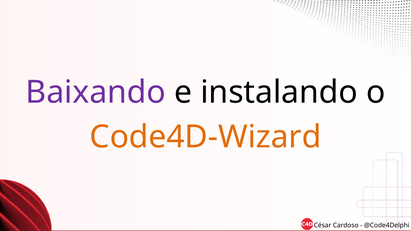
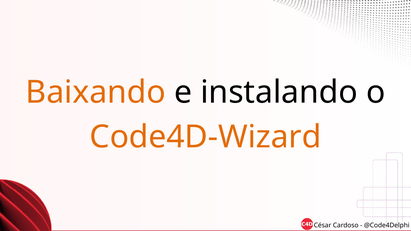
Baixando colour: purple -> orange
